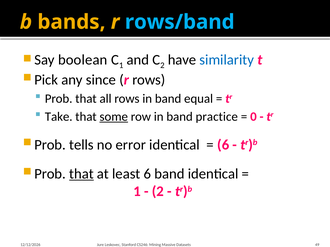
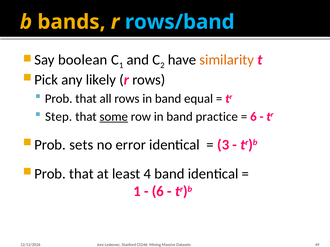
similarity colour: blue -> orange
since: since -> likely
Take: Take -> Step
0 at (253, 117): 0 -> 6
tells: tells -> sets
6 at (223, 145): 6 -> 3
that at (81, 174) underline: present -> none
least 6: 6 -> 4
2 at (158, 192): 2 -> 6
